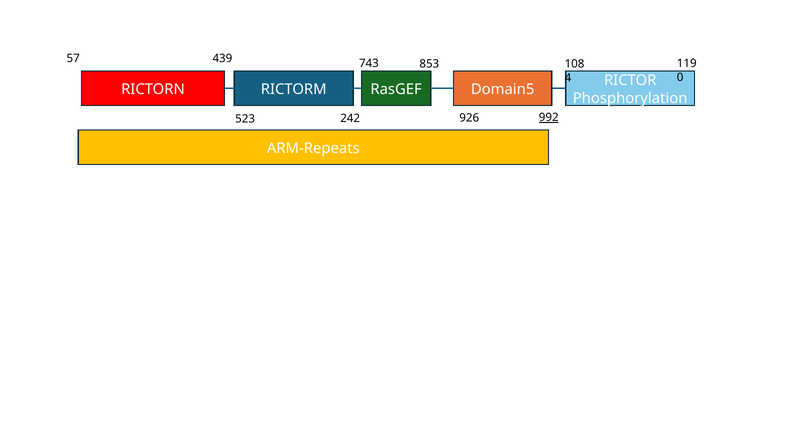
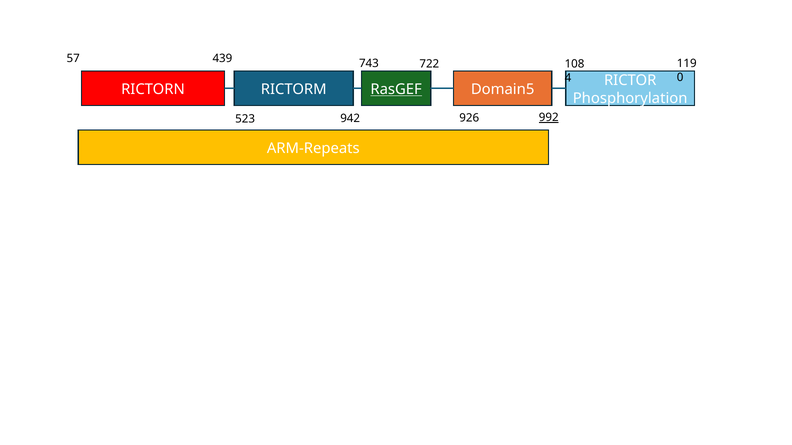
853: 853 -> 722
RasGEF underline: none -> present
242: 242 -> 942
